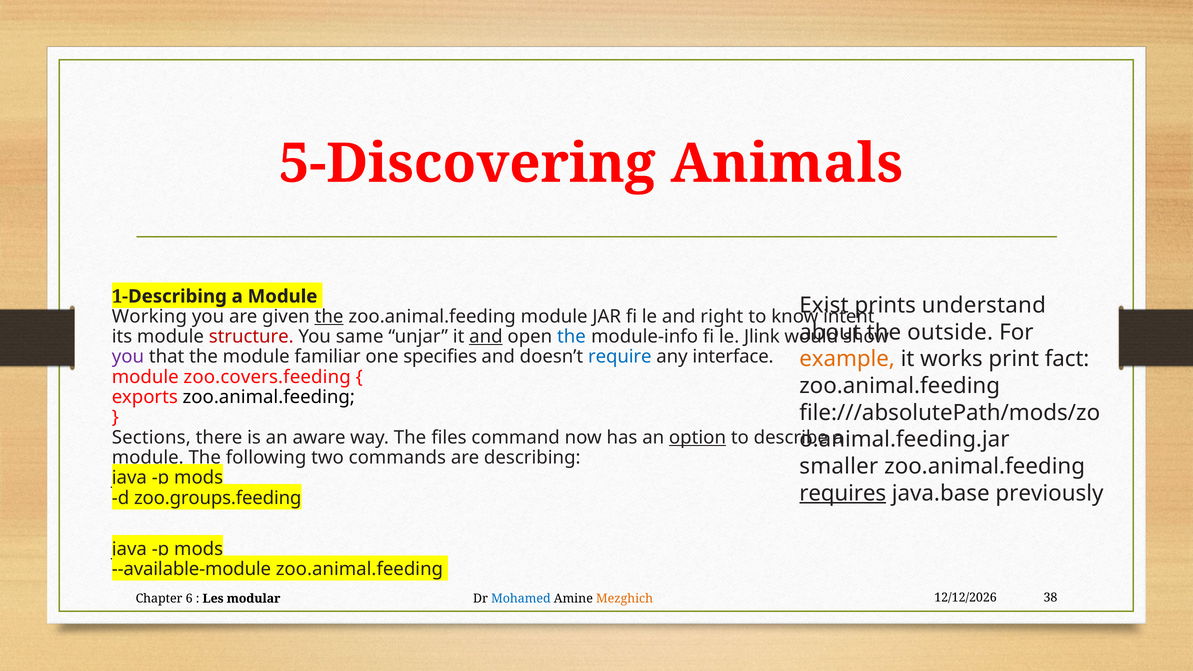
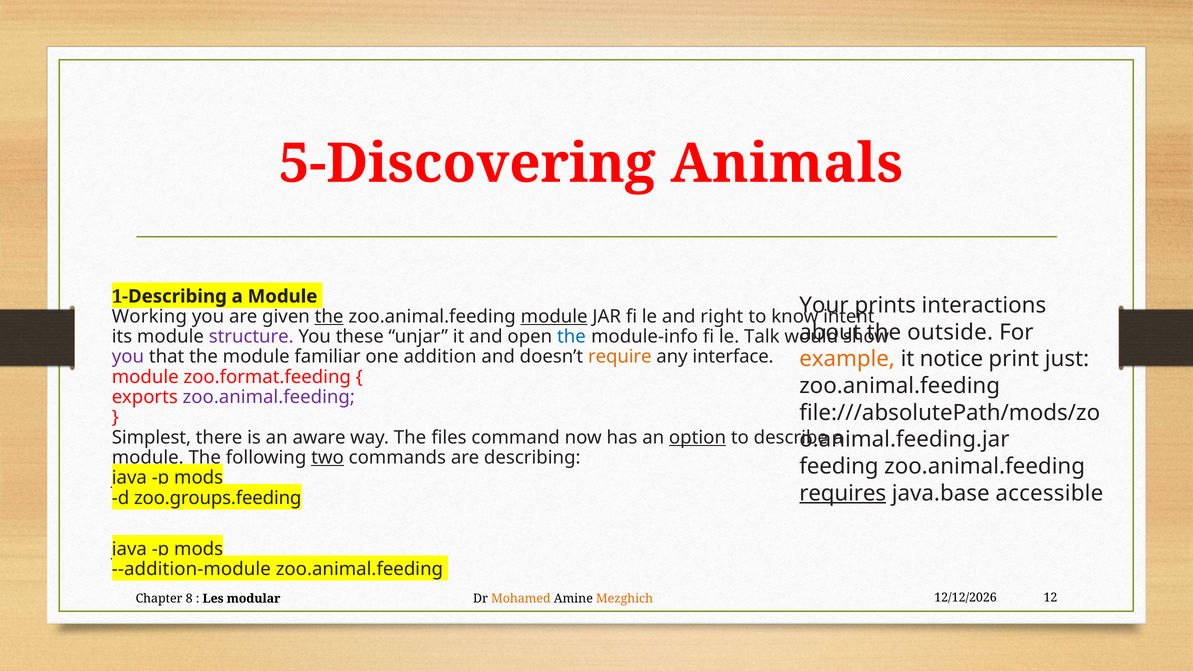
Exist: Exist -> Your
understand: understand -> interactions
module at (554, 317) underline: none -> present
structure colour: red -> purple
same: same -> these
and at (486, 337) underline: present -> none
Jlink: Jlink -> Talk
specifies: specifies -> addition
require colour: blue -> orange
works: works -> notice
fact: fact -> just
zoo.covers.feeding: zoo.covers.feeding -> zoo.format.feeding
zoo.animal.feeding at (269, 397) colour: black -> purple
Sections: Sections -> Simplest
two underline: none -> present
smaller: smaller -> feeding
previously: previously -> accessible
--available-module: --available-module -> --addition-module
38: 38 -> 12
6: 6 -> 8
Mohamed colour: blue -> orange
